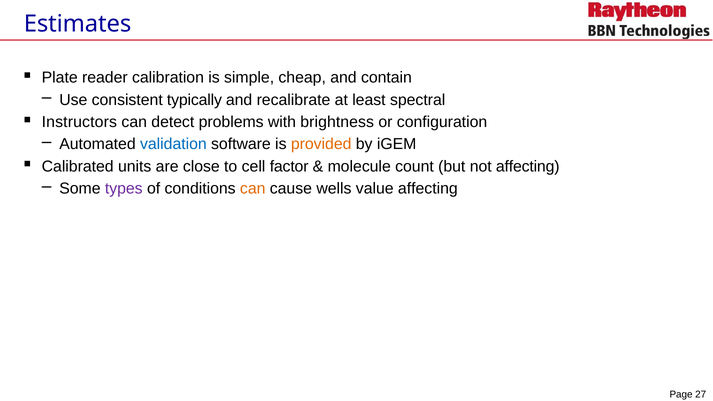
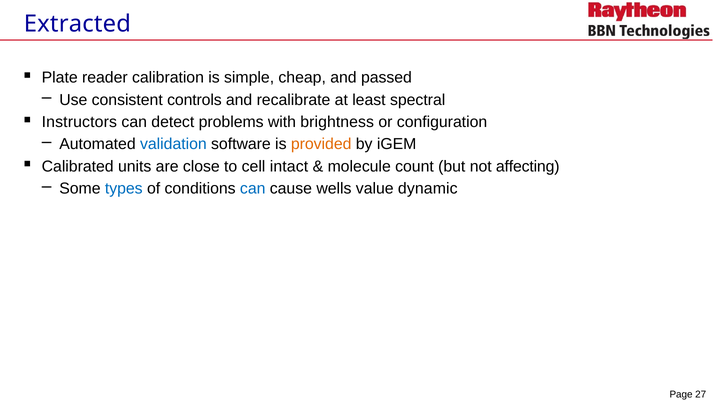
Estimates: Estimates -> Extracted
contain: contain -> passed
typically: typically -> controls
factor: factor -> intact
types colour: purple -> blue
can at (253, 189) colour: orange -> blue
value affecting: affecting -> dynamic
